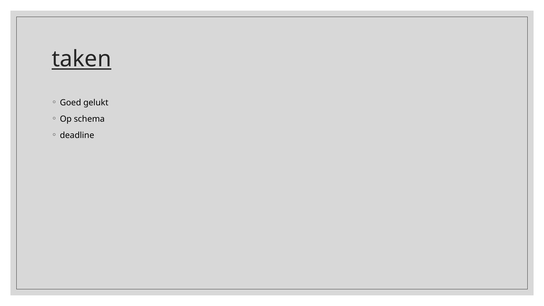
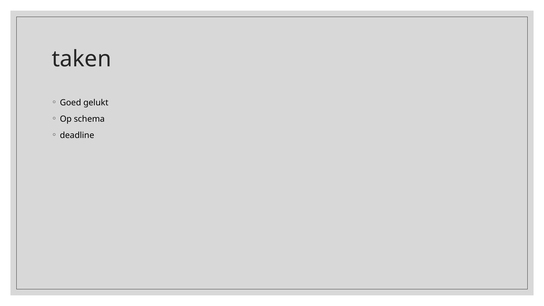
taken underline: present -> none
